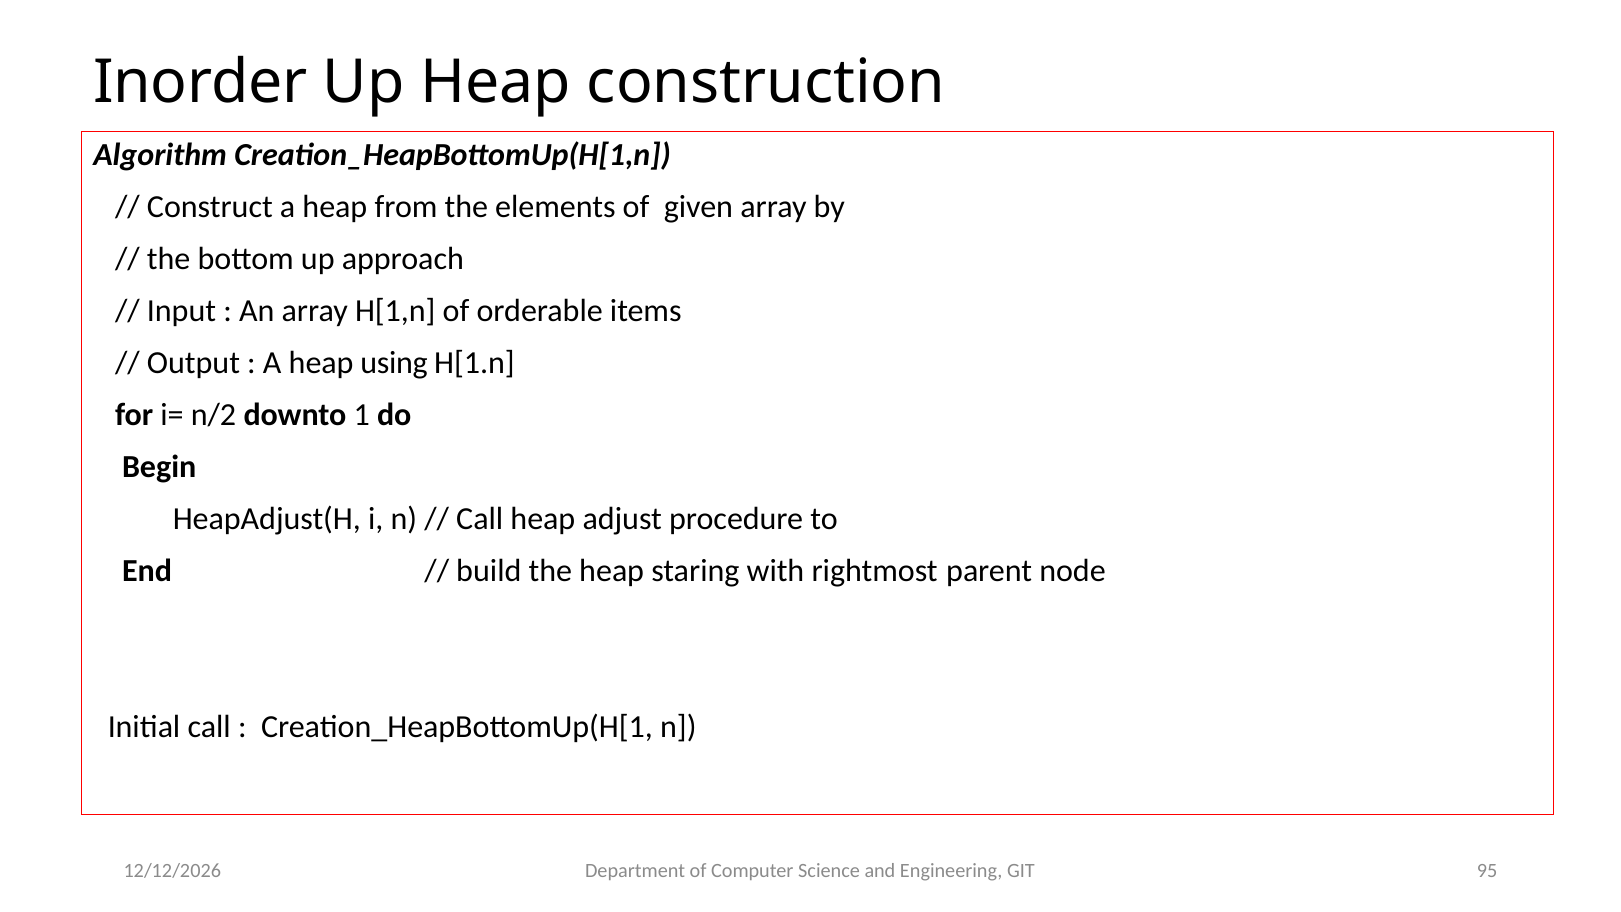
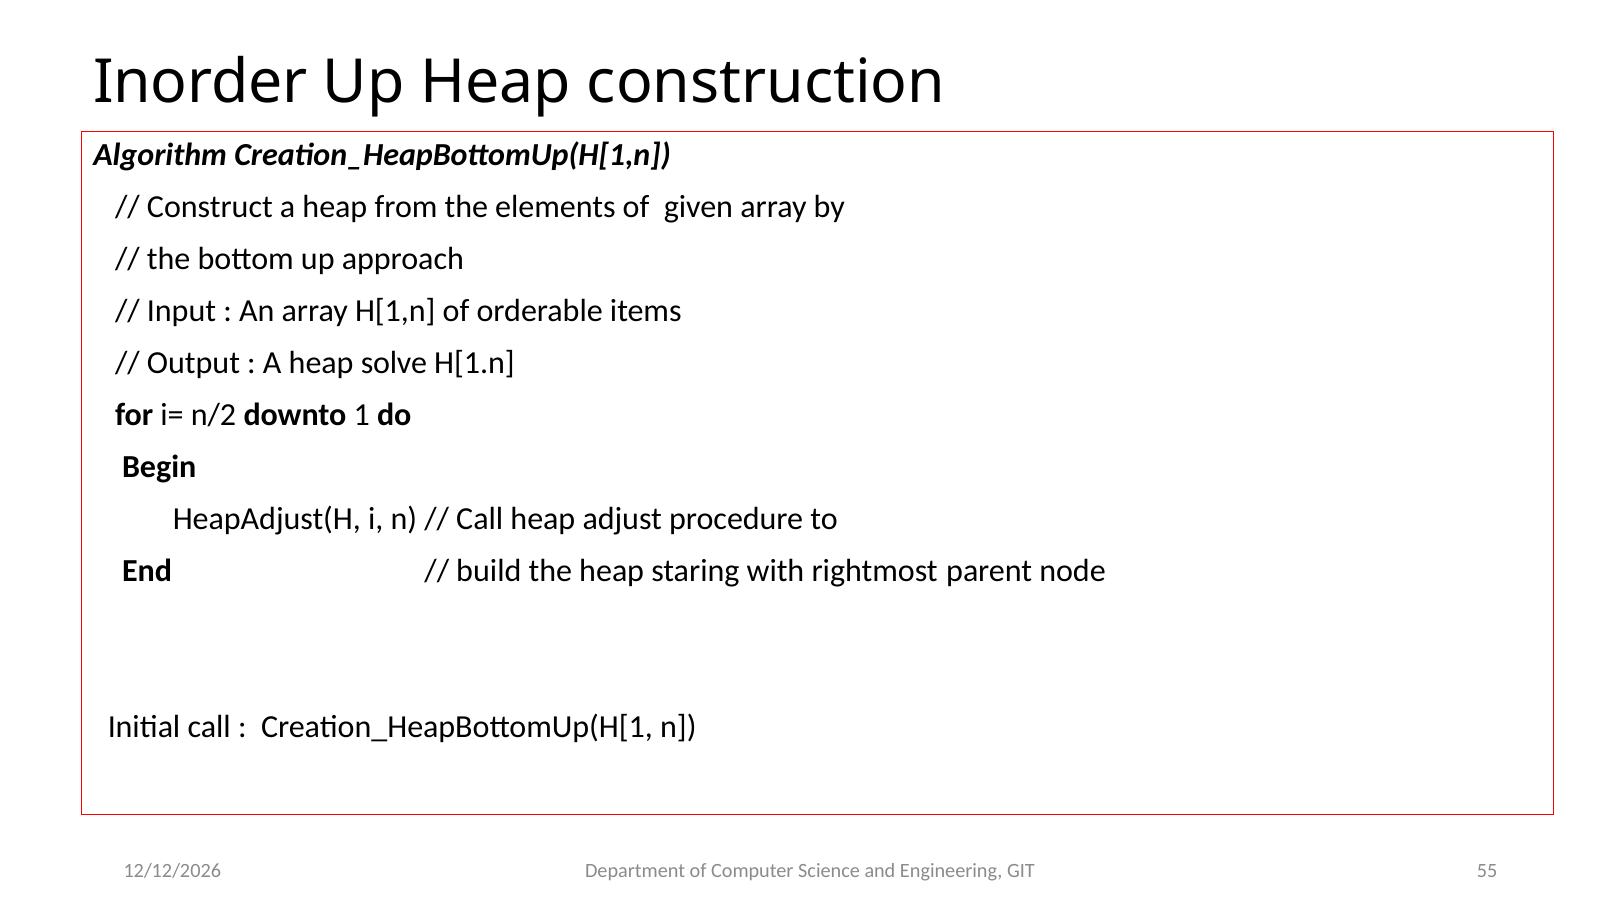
using: using -> solve
95: 95 -> 55
